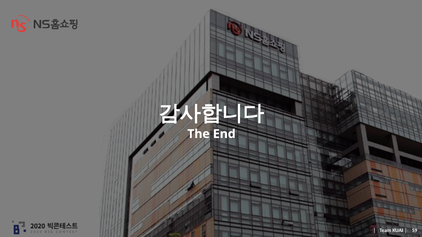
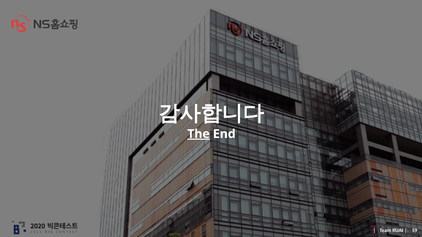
The underline: none -> present
